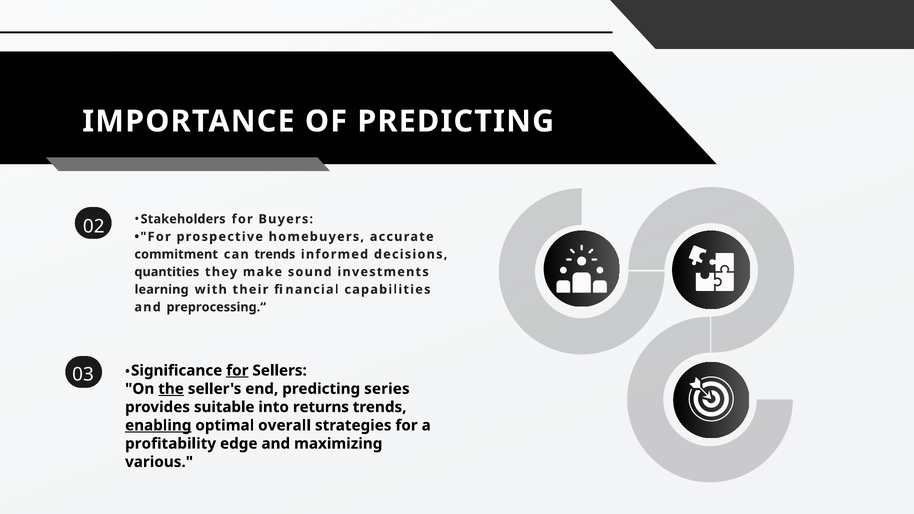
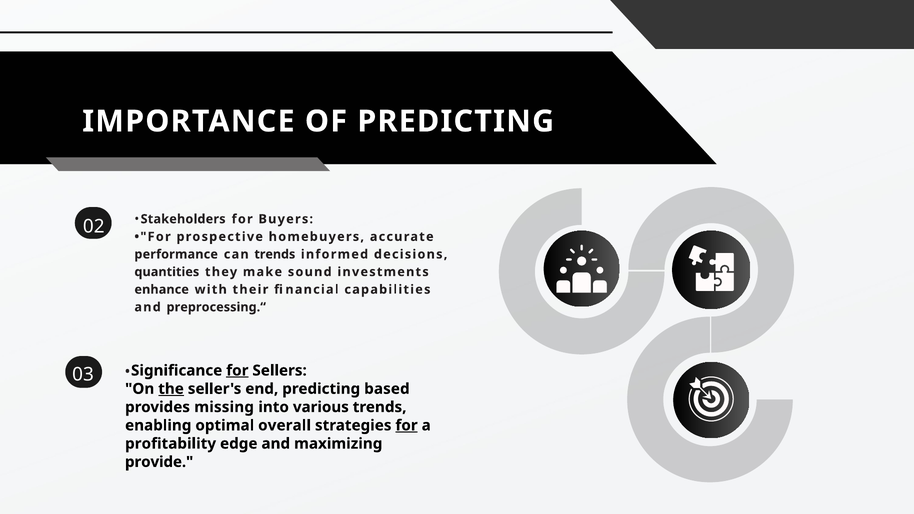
commitment: commitment -> performance
learning: learning -> enhance
series: series -> based
suitable: suitable -> missing
returns: returns -> various
enabling underline: present -> none
for at (407, 425) underline: none -> present
various: various -> provide
